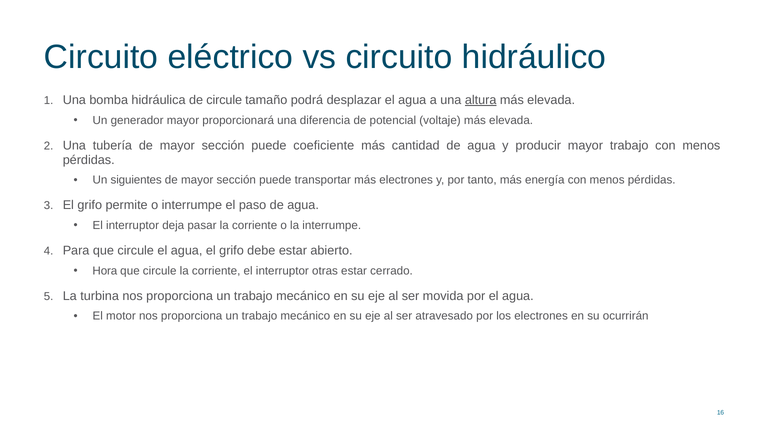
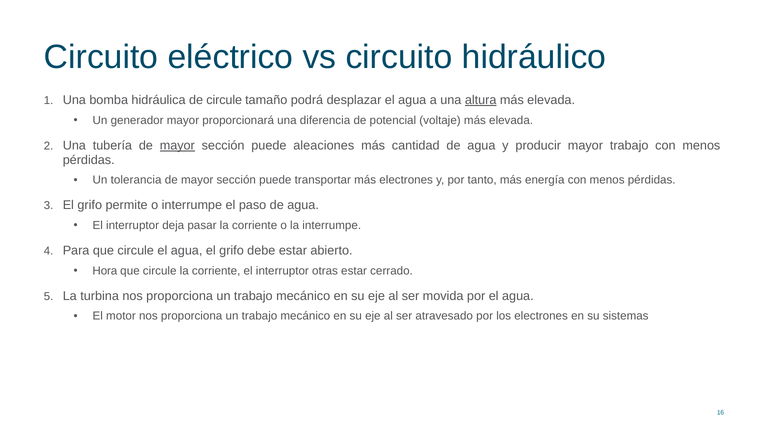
mayor at (177, 146) underline: none -> present
coeficiente: coeficiente -> aleaciones
siguientes: siguientes -> tolerancia
ocurrirán: ocurrirán -> sistemas
